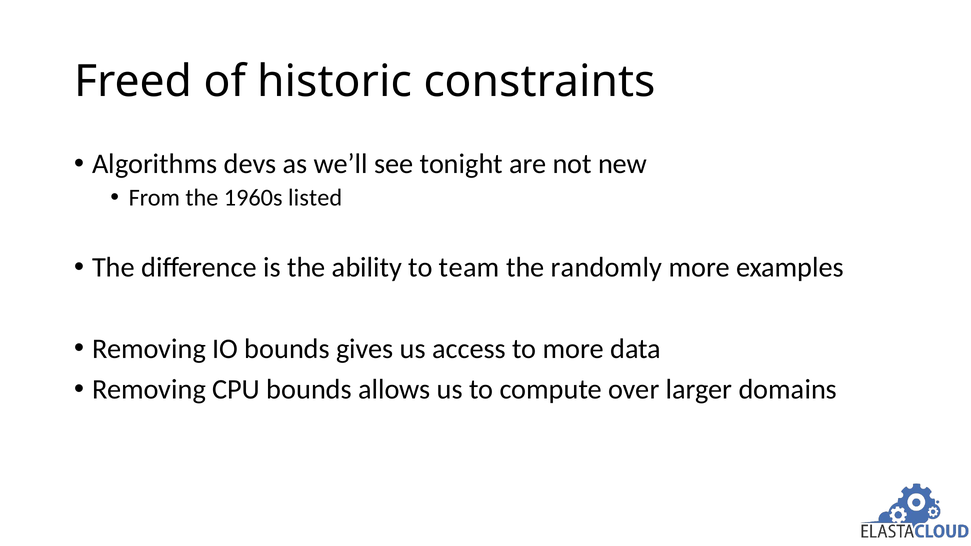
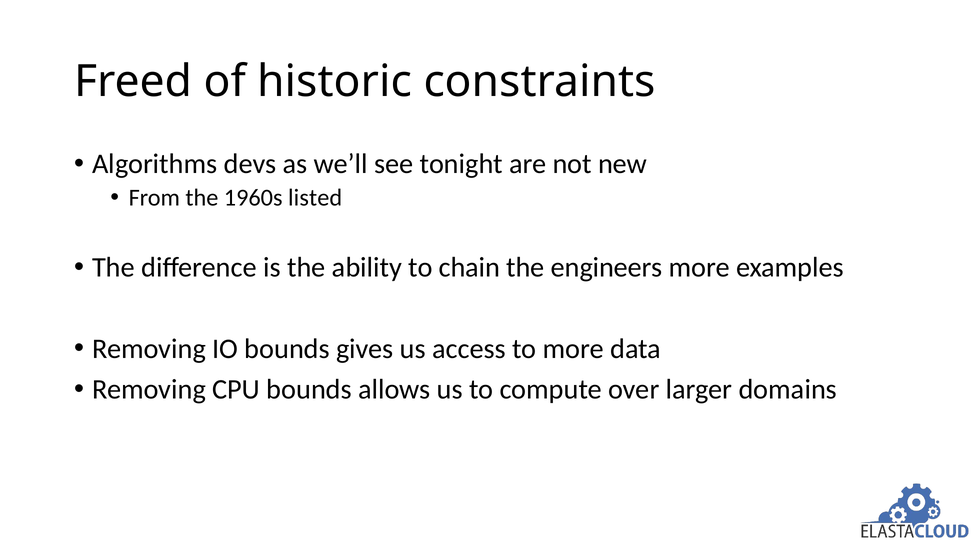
team: team -> chain
randomly: randomly -> engineers
